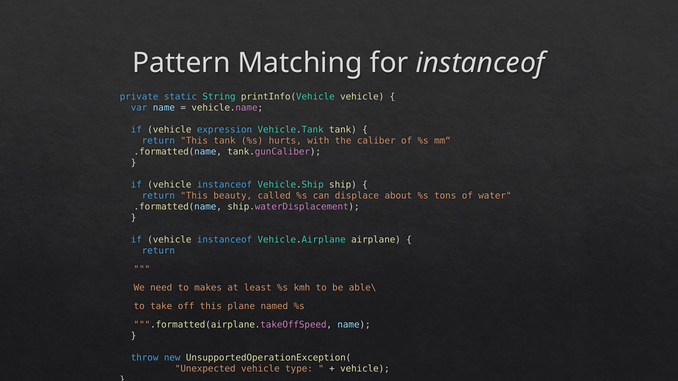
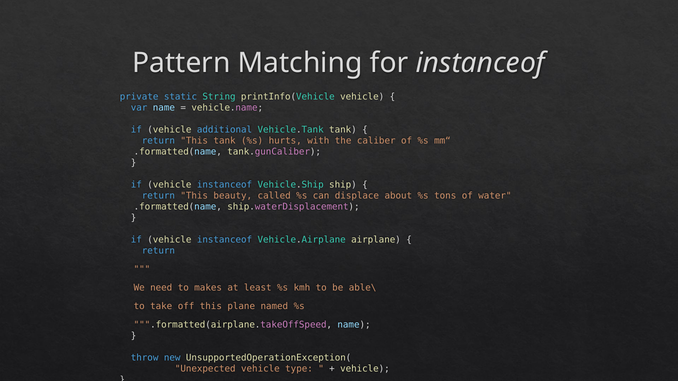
expression: expression -> additional
